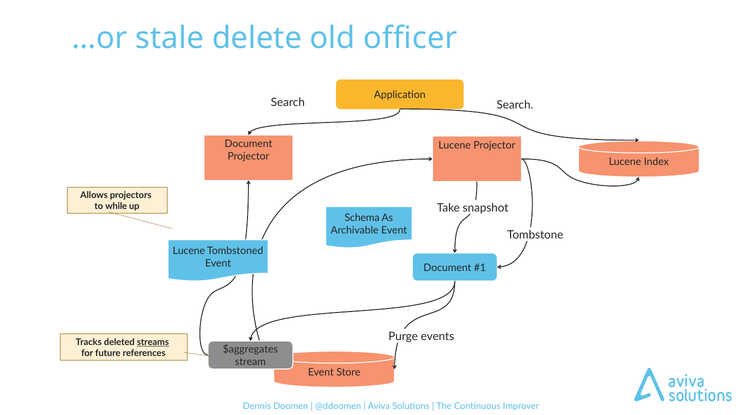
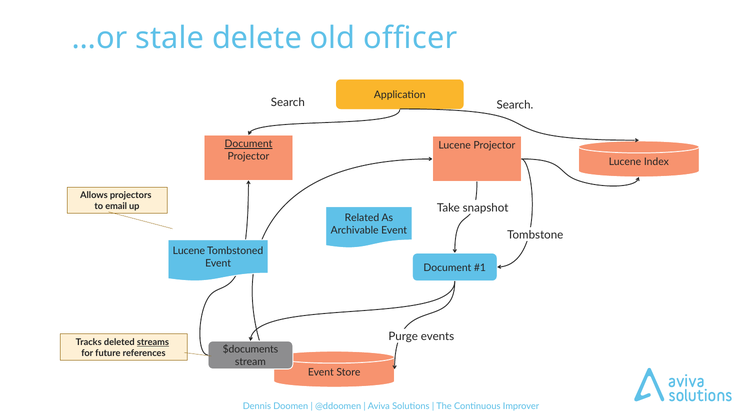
Document at (248, 144) underline: none -> present
while: while -> email
Schema: Schema -> Related
$aggregates: $aggregates -> $documents
